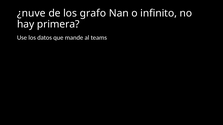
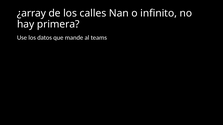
¿nuve: ¿nuve -> ¿array
grafo: grafo -> calles
